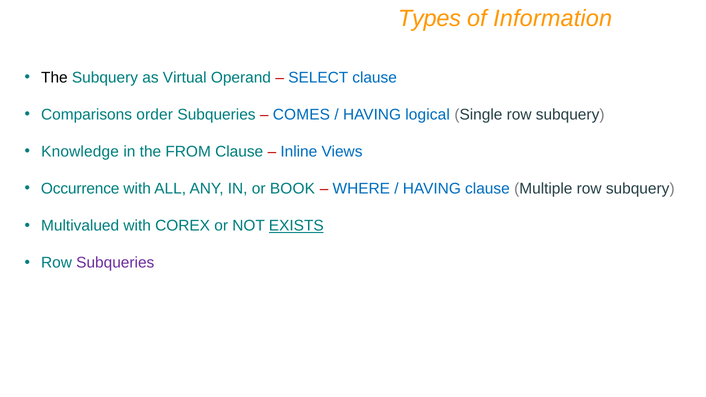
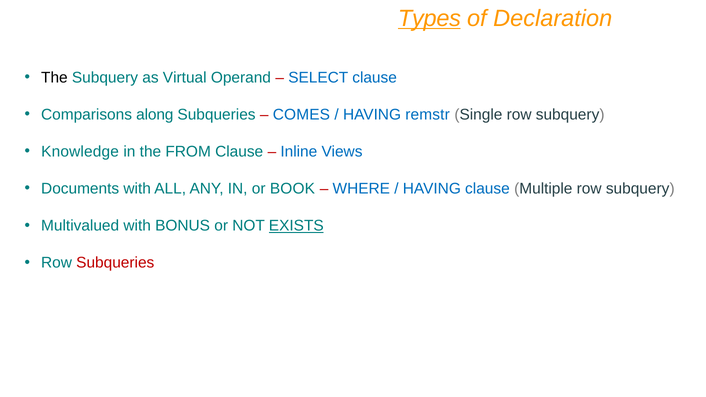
Types underline: none -> present
Information: Information -> Declaration
order: order -> along
logical: logical -> remstr
Occurrence: Occurrence -> Documents
COREX: COREX -> BONUS
Subqueries at (115, 263) colour: purple -> red
